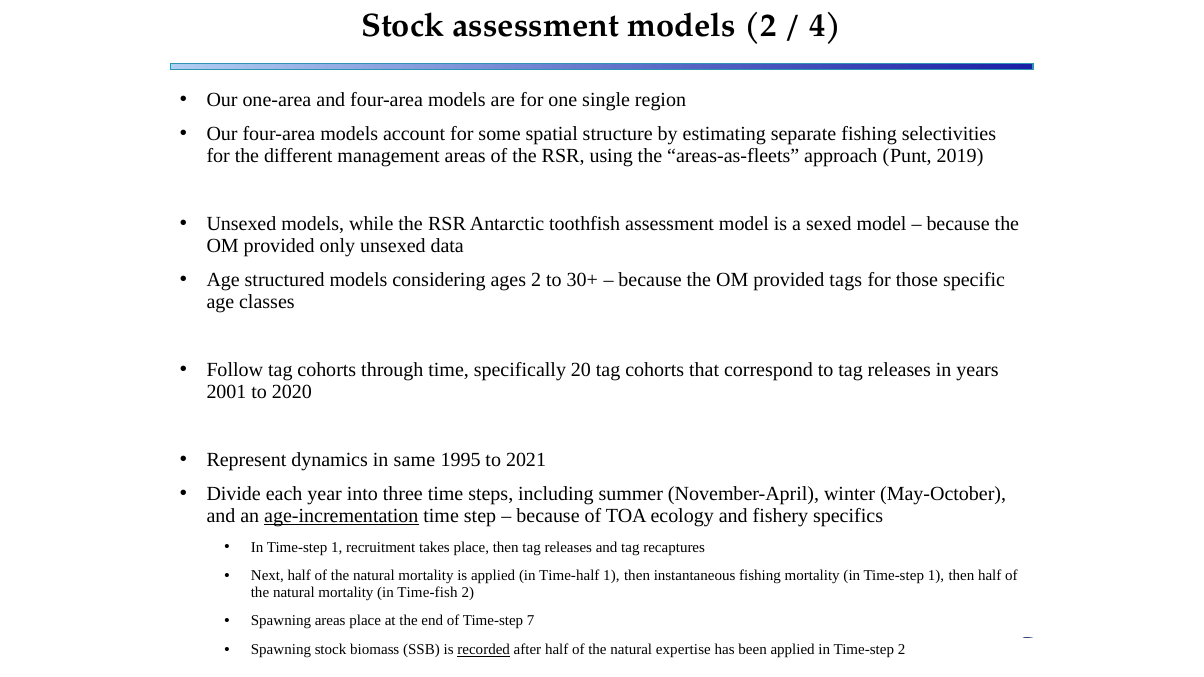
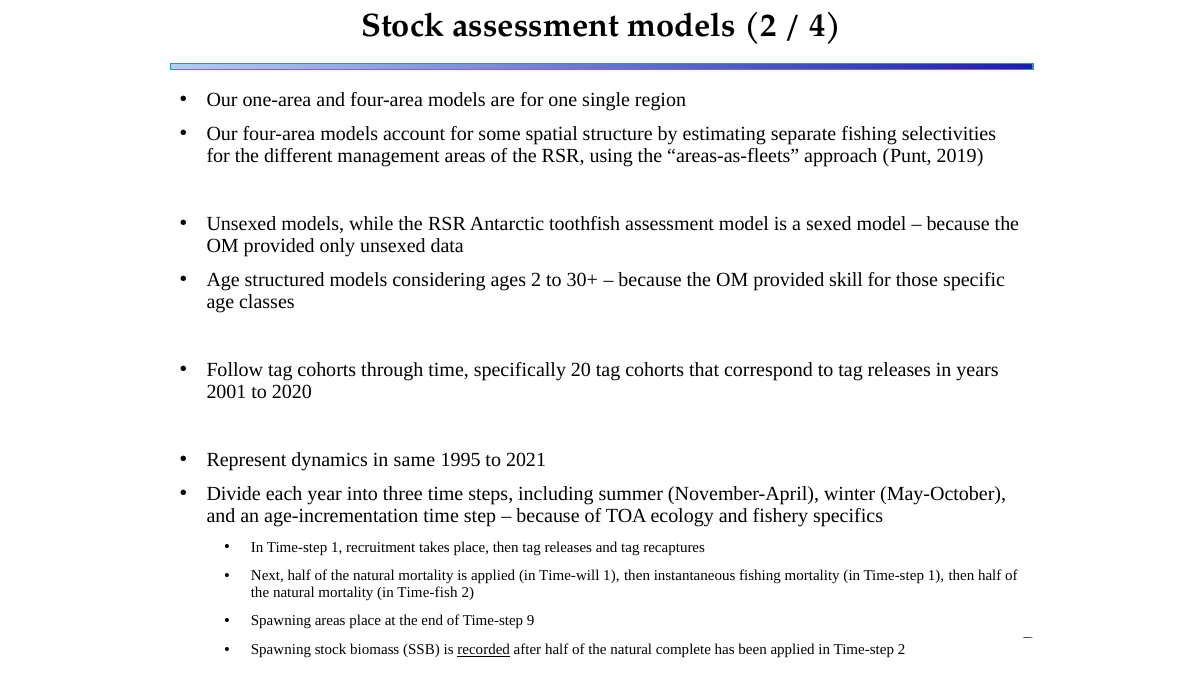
tags: tags -> skill
age-incrementation underline: present -> none
Time-half: Time-half -> Time-will
7: 7 -> 9
expertise: expertise -> complete
